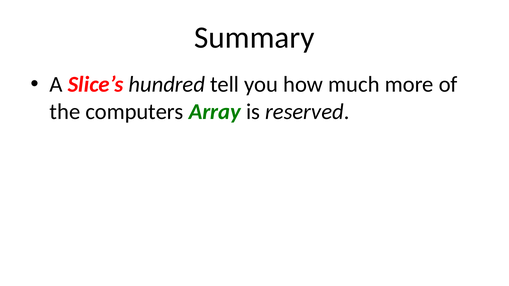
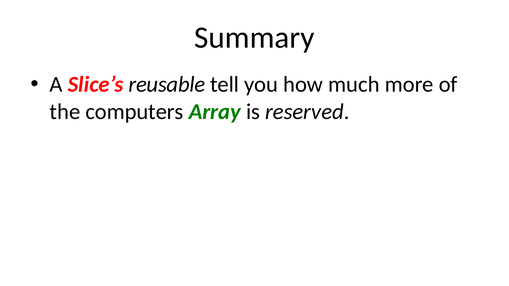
hundred: hundred -> reusable
